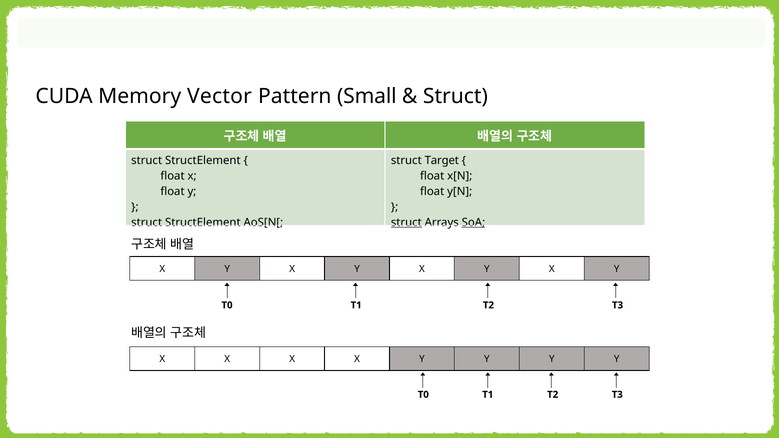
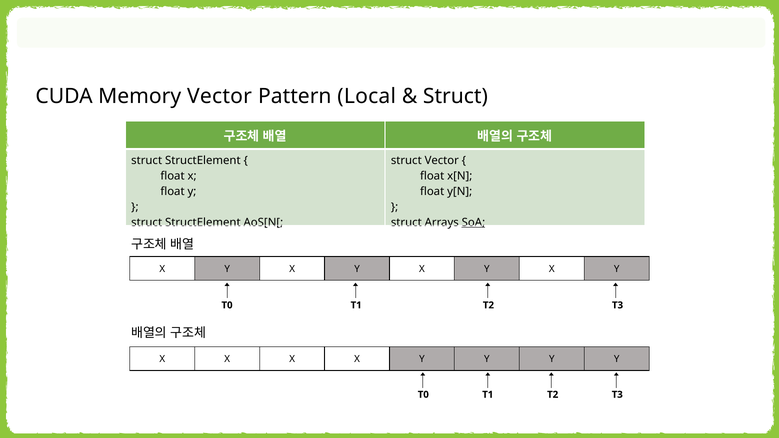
Small: Small -> Local
struct Target: Target -> Vector
struct at (406, 222) underline: present -> none
